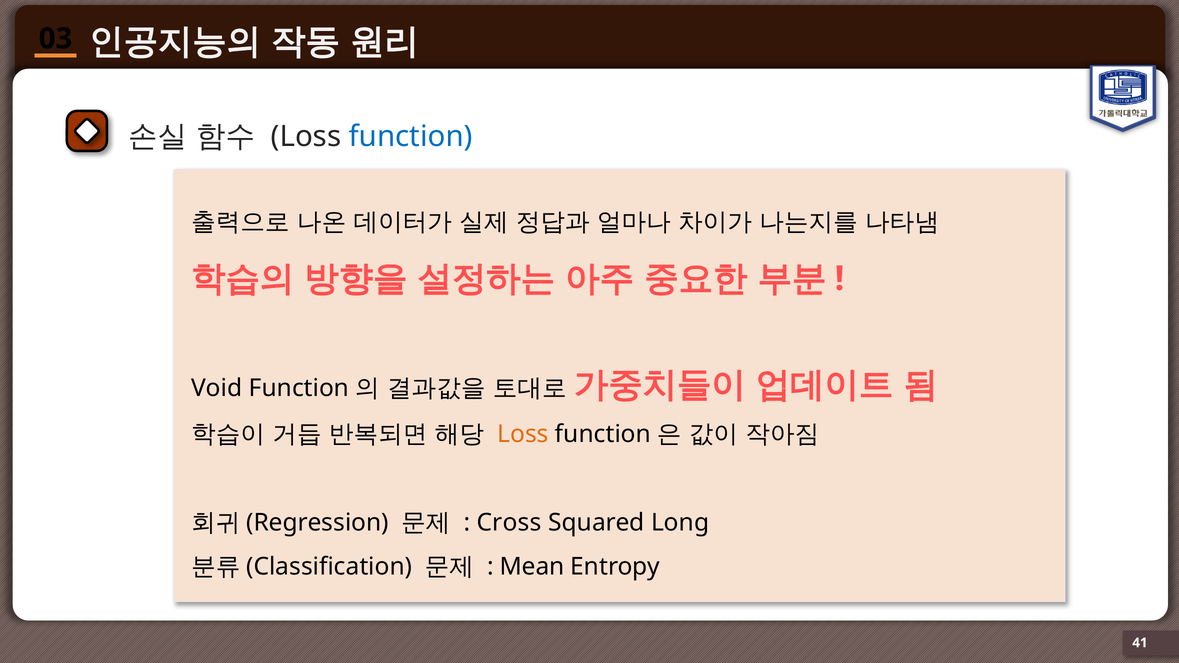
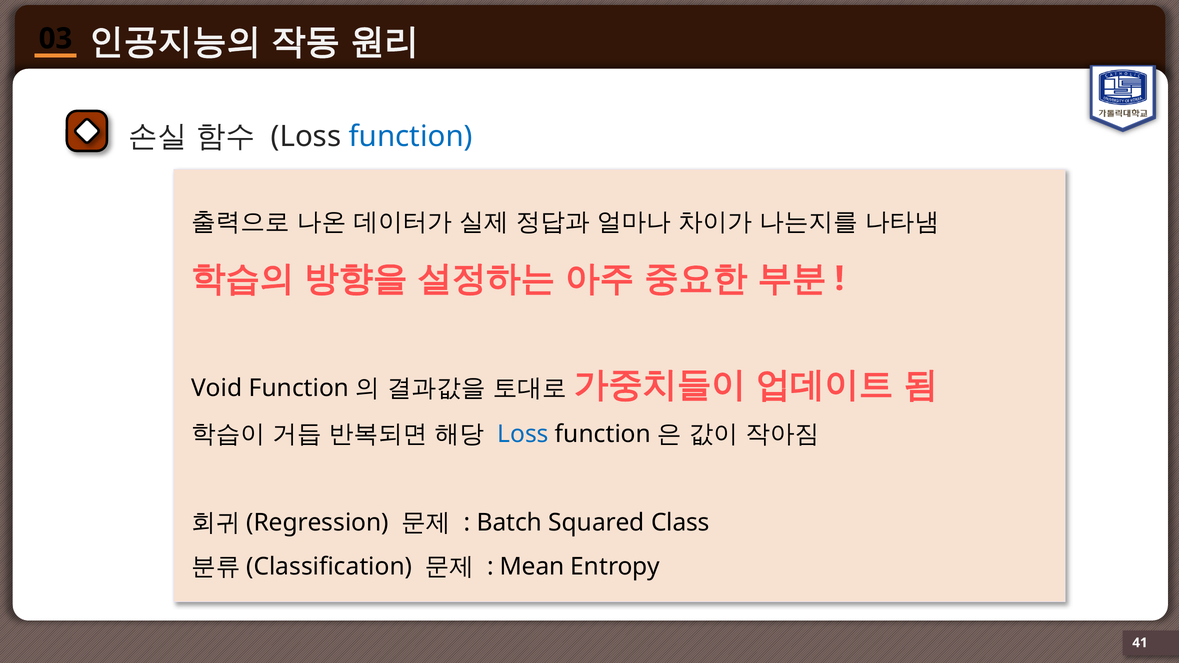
Loss at (523, 434) colour: orange -> blue
Cross: Cross -> Batch
Long: Long -> Class
